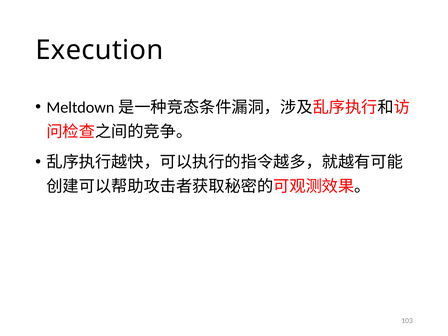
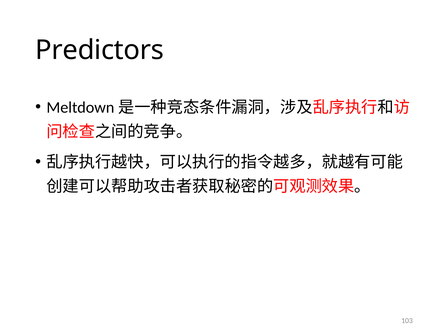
Execution: Execution -> Predictors
